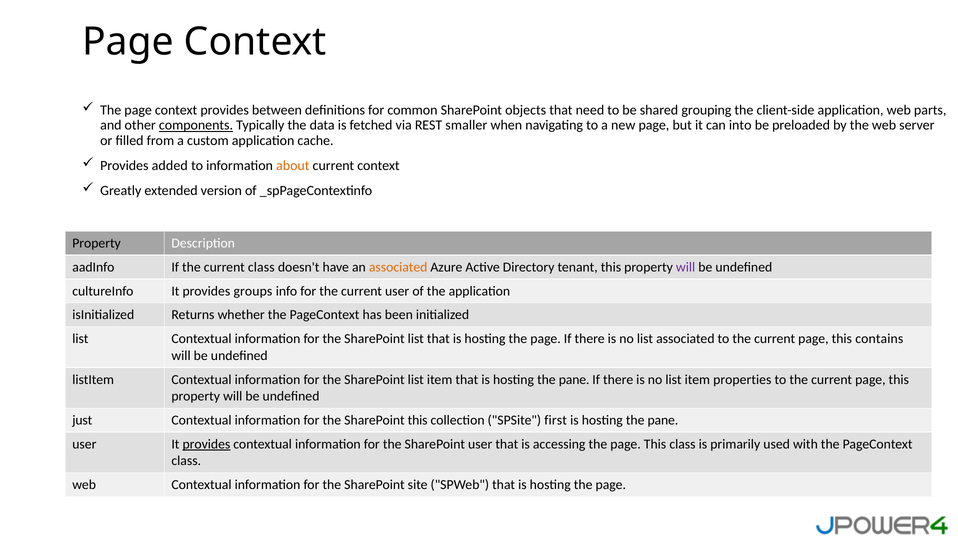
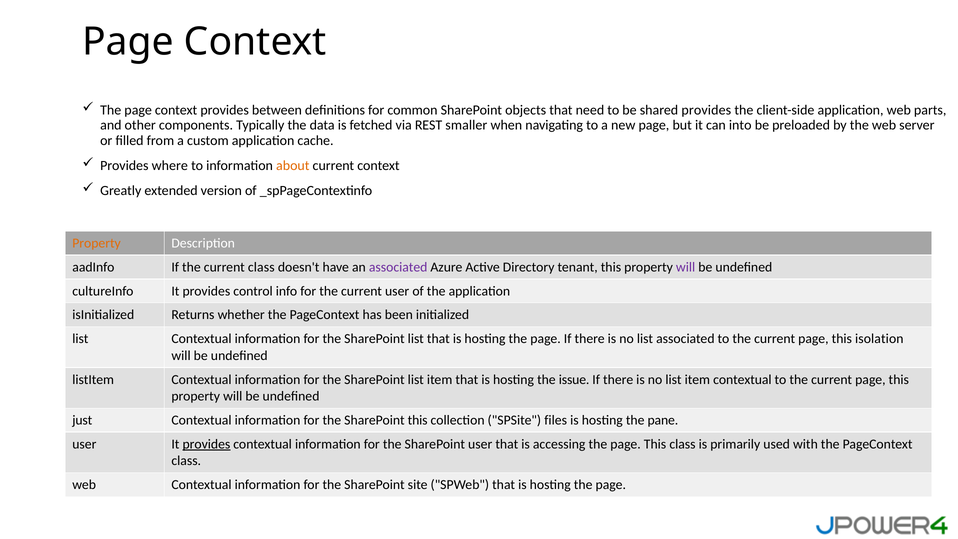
shared grouping: grouping -> provides
components underline: present -> none
added: added -> where
Property at (97, 243) colour: black -> orange
associated at (398, 267) colour: orange -> purple
groups: groups -> control
contains: contains -> isolation
pane at (574, 379): pane -> issue
item properties: properties -> contextual
first: first -> files
